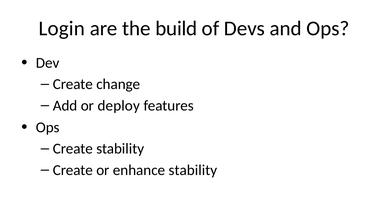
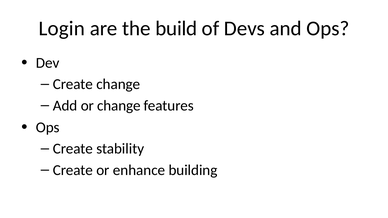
or deploy: deploy -> change
enhance stability: stability -> building
